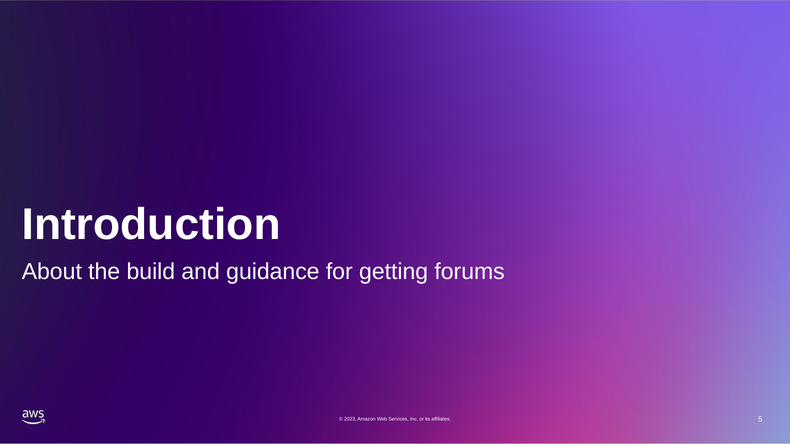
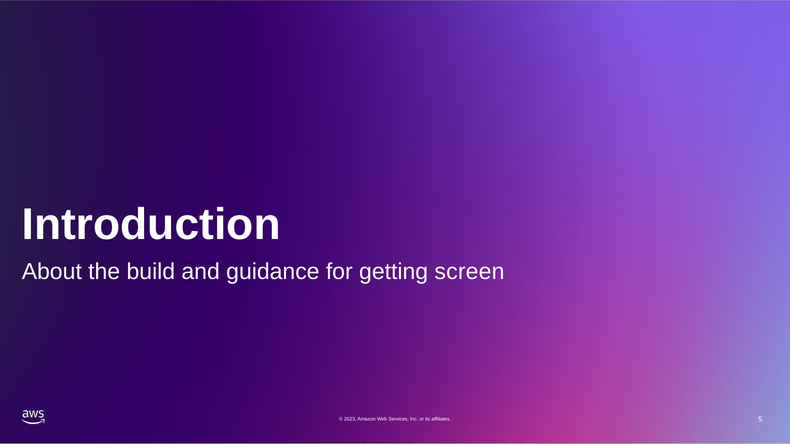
forums: forums -> screen
